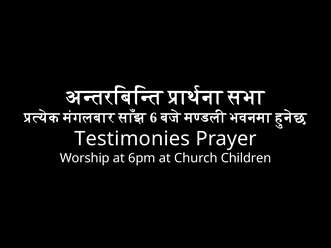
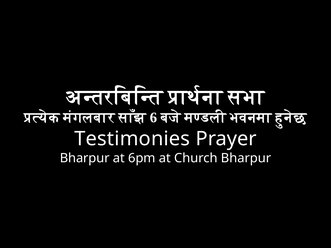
Worship at (85, 158): Worship -> Bharpur
Church Children: Children -> Bharpur
